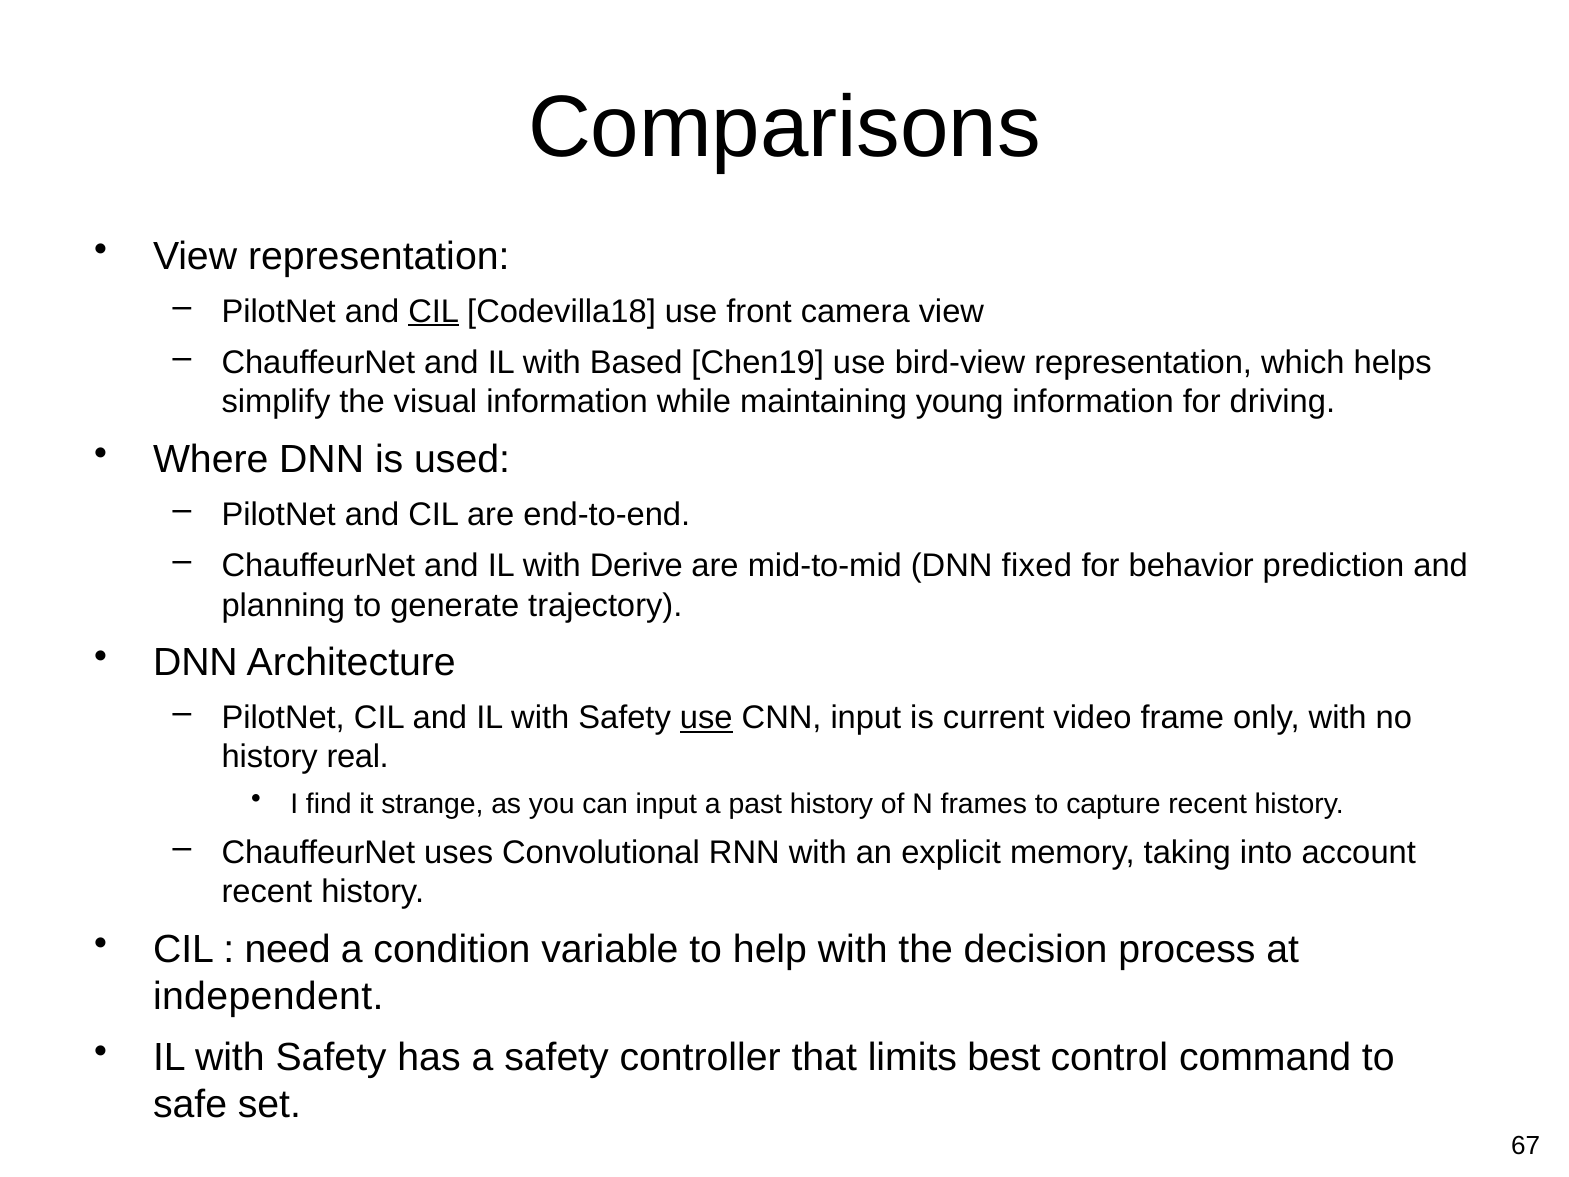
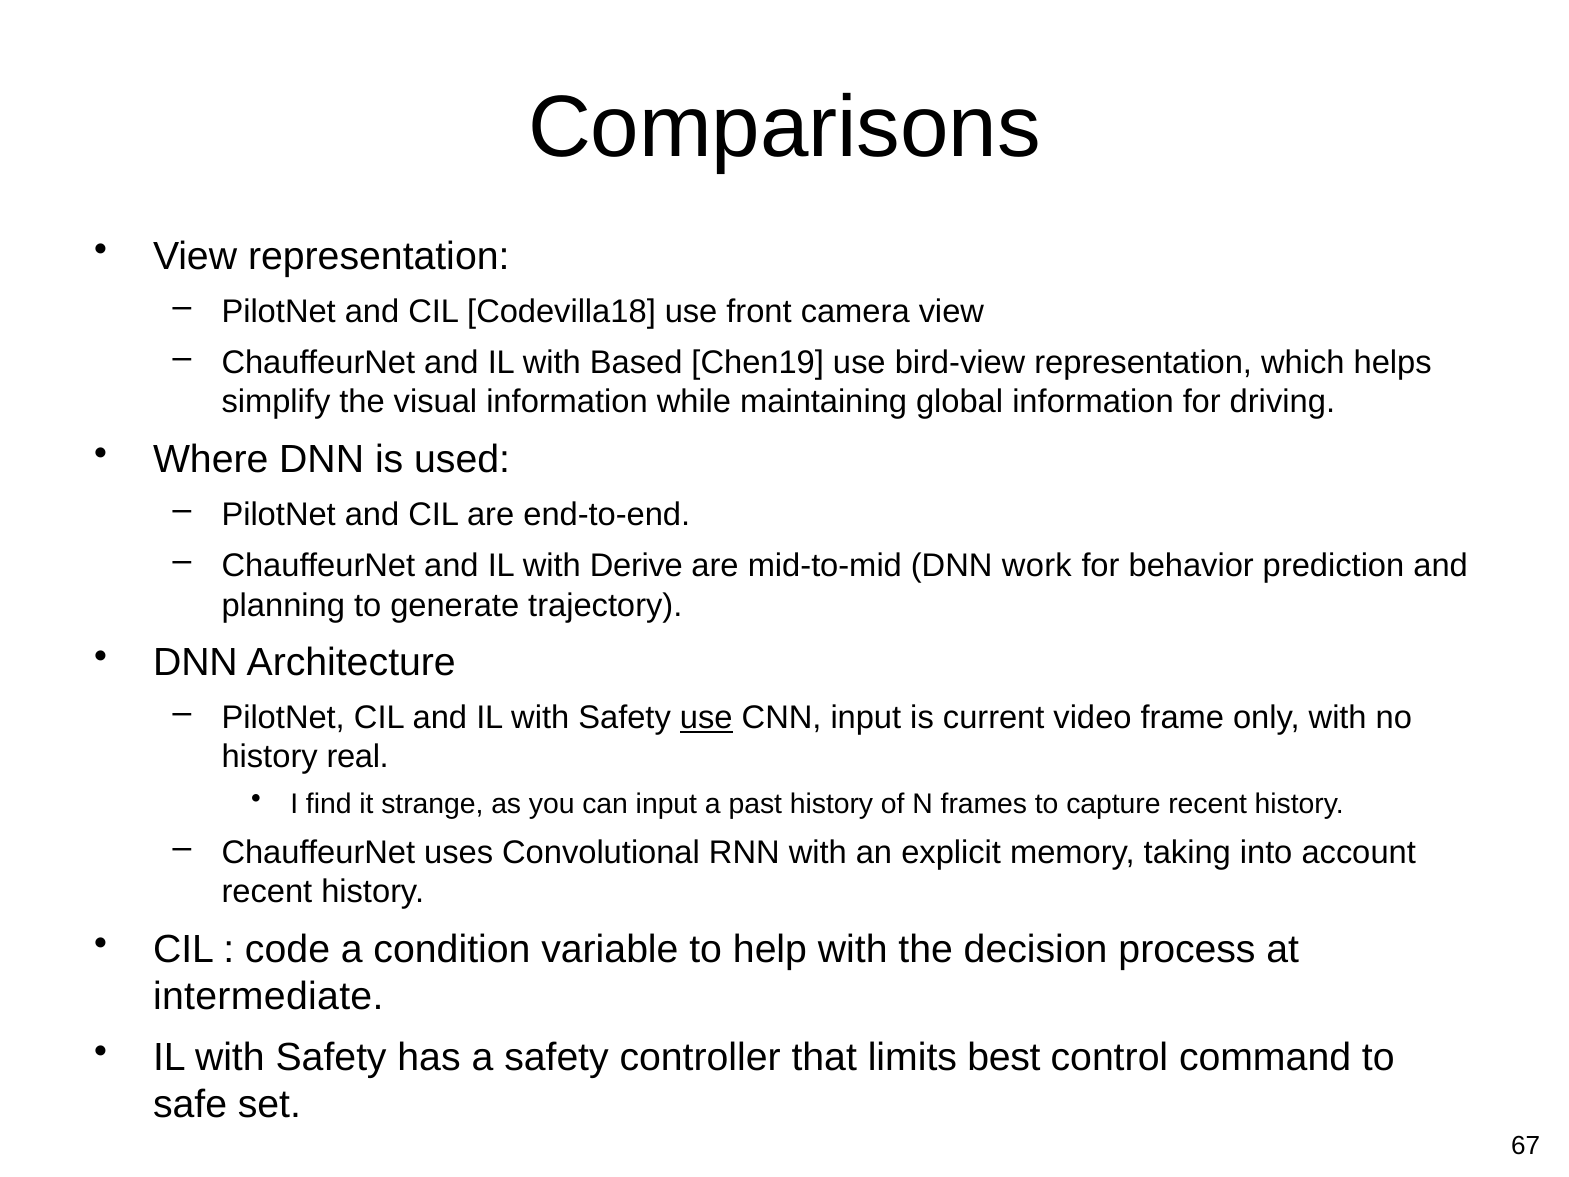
CIL at (434, 311) underline: present -> none
young: young -> global
fixed: fixed -> work
need: need -> code
independent: independent -> intermediate
